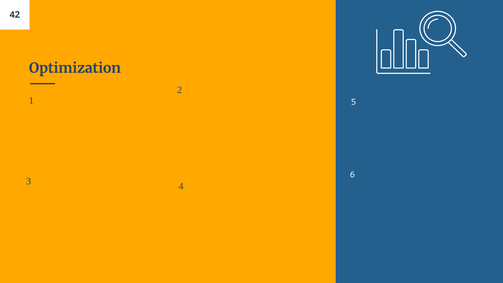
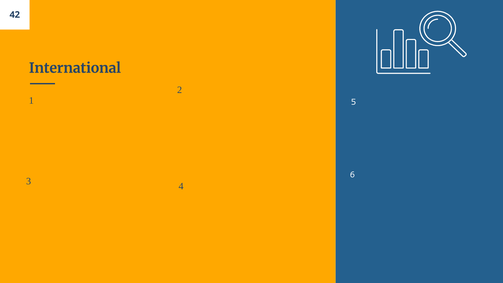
Optimization: Optimization -> International
